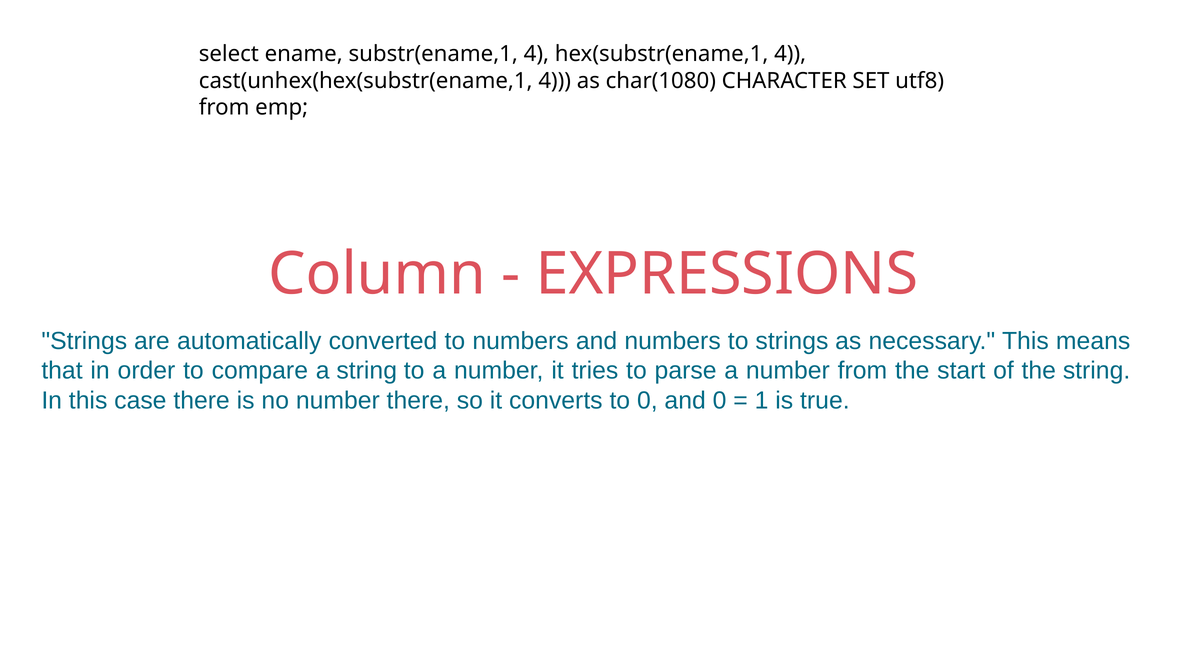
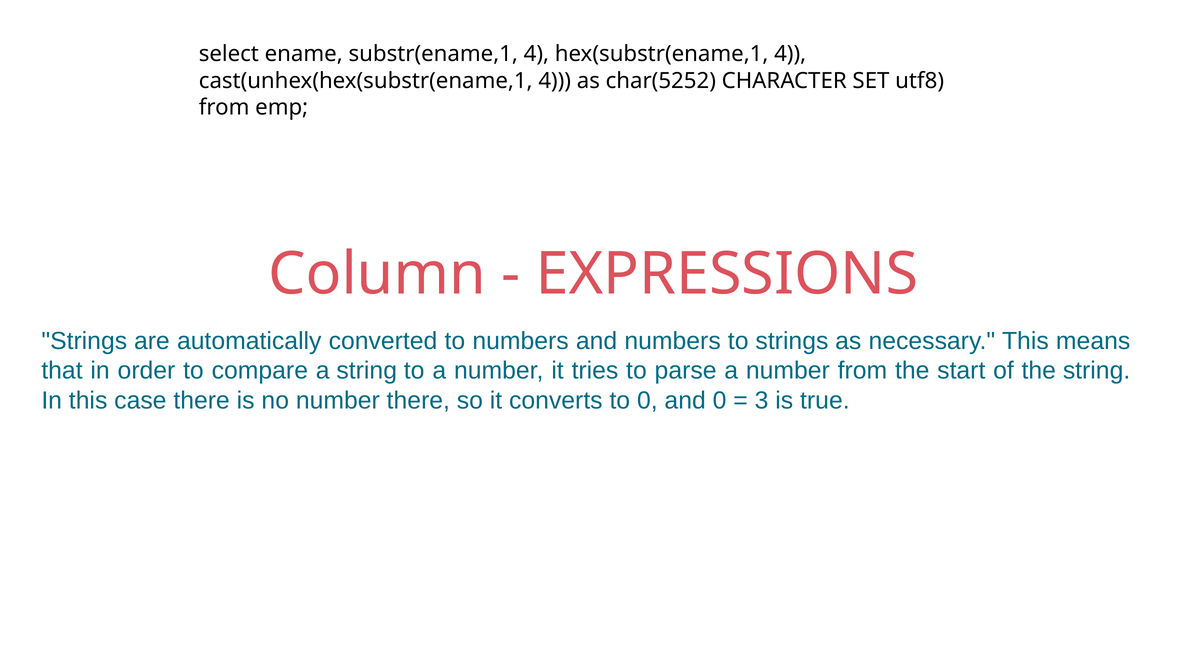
char(1080: char(1080 -> char(5252
1: 1 -> 3
